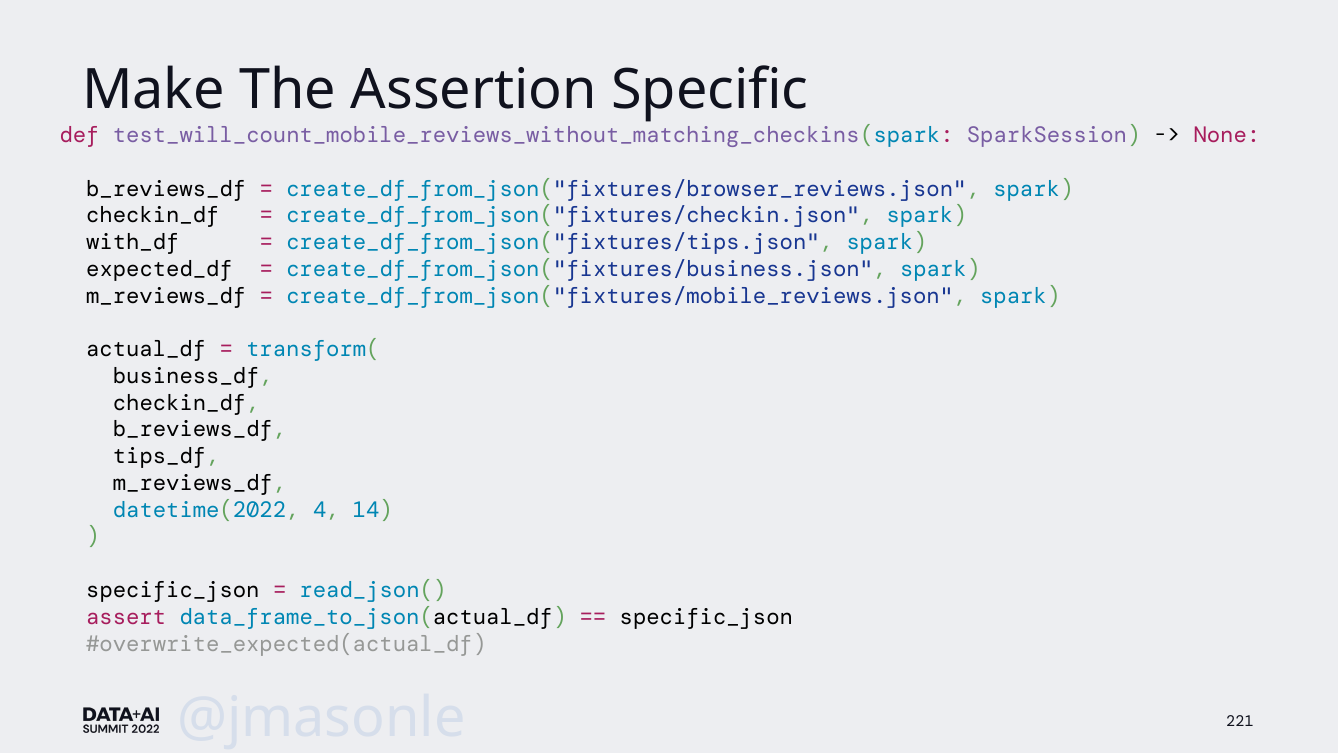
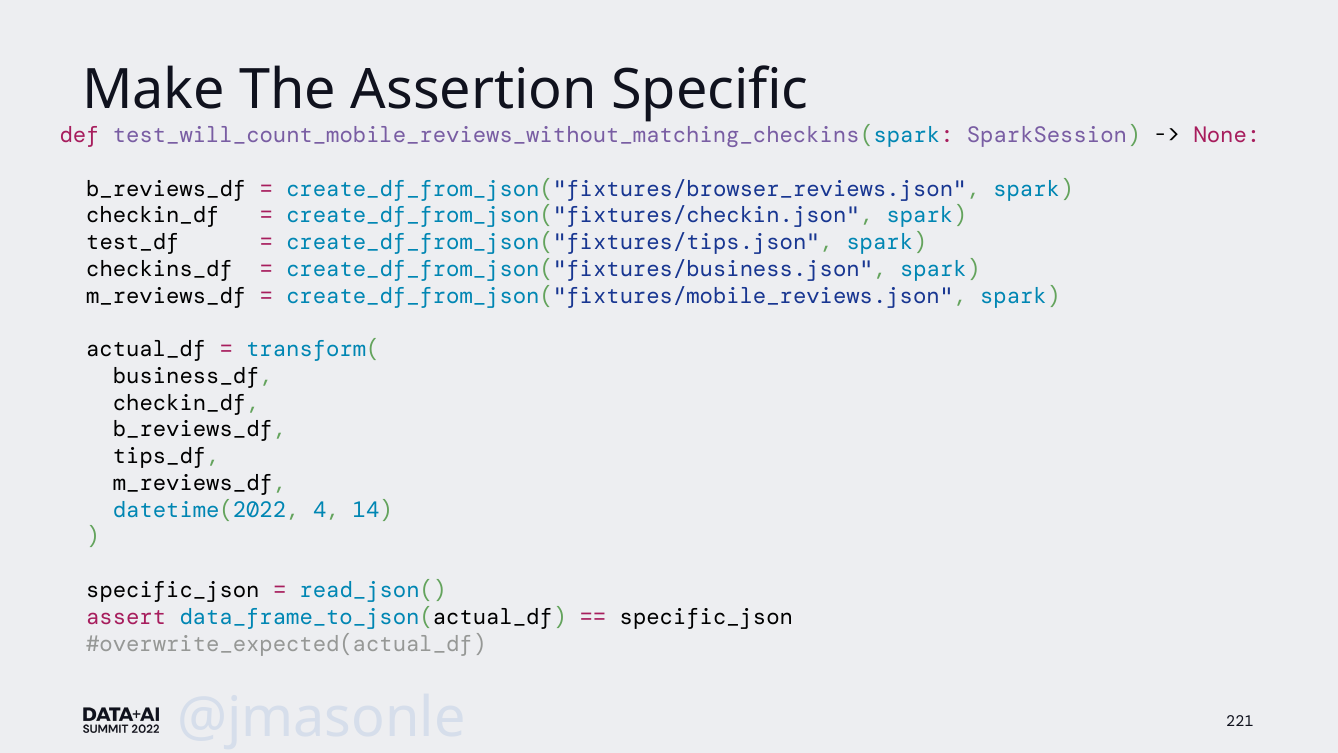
with_df: with_df -> test_df
expected_df: expected_df -> checkins_df
